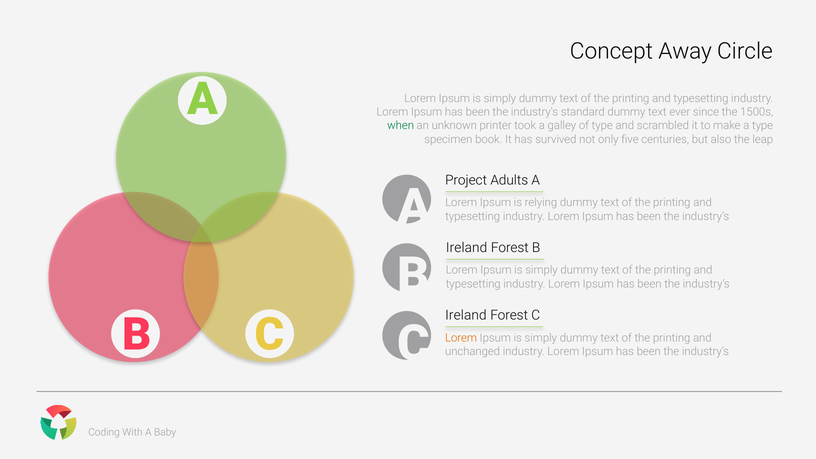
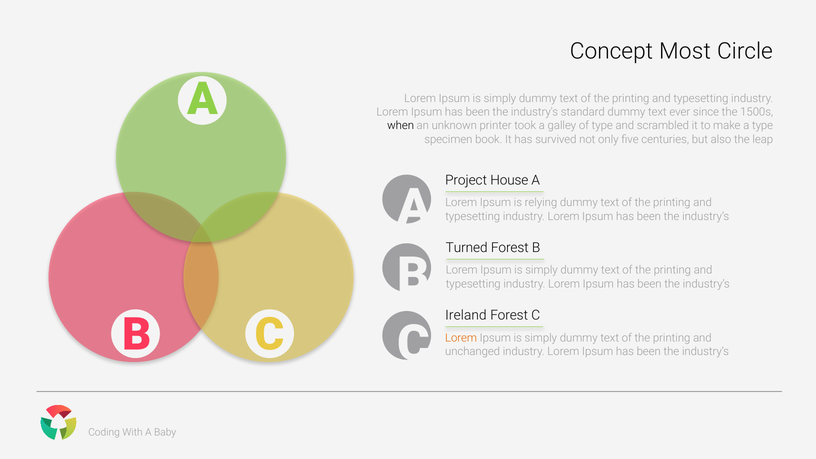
Away: Away -> Most
when colour: green -> black
Adults: Adults -> House
Ireland at (467, 248): Ireland -> Turned
